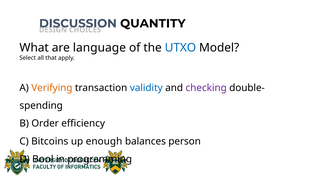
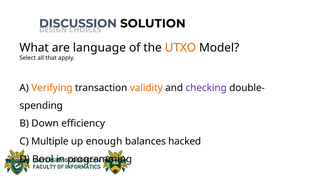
QUANTITY: QUANTITY -> SOLUTION
UTXO colour: blue -> orange
validity colour: blue -> orange
Order: Order -> Down
Bitcoins: Bitcoins -> Multiple
person: person -> hacked
